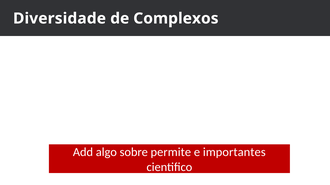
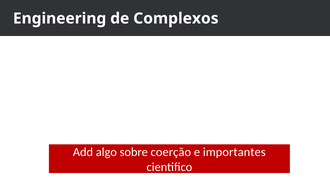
Diversidade: Diversidade -> Engineering
permite: permite -> coerção
